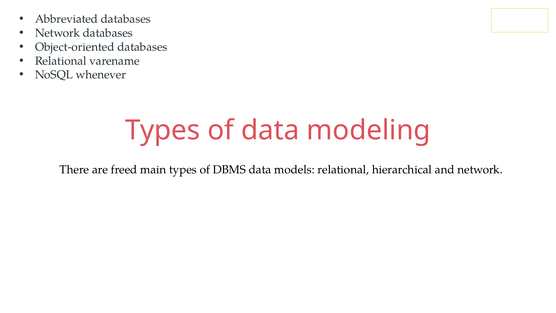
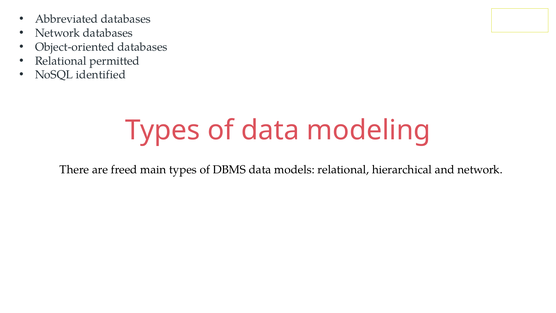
varename: varename -> permitted
whenever: whenever -> identified
